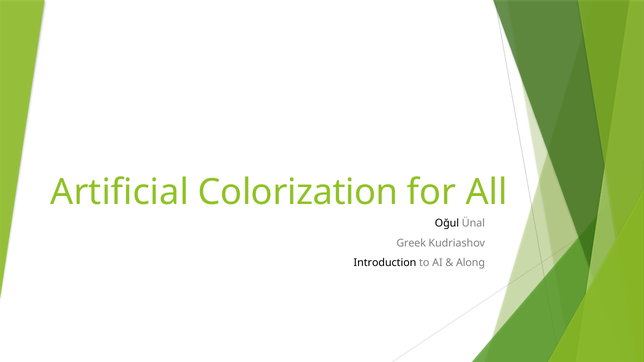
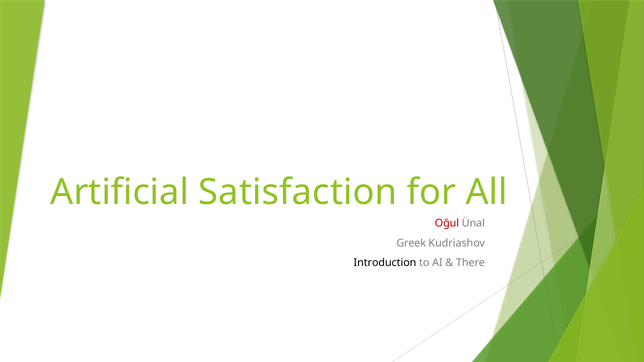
Colorization: Colorization -> Satisfaction
Oğul colour: black -> red
Along: Along -> There
